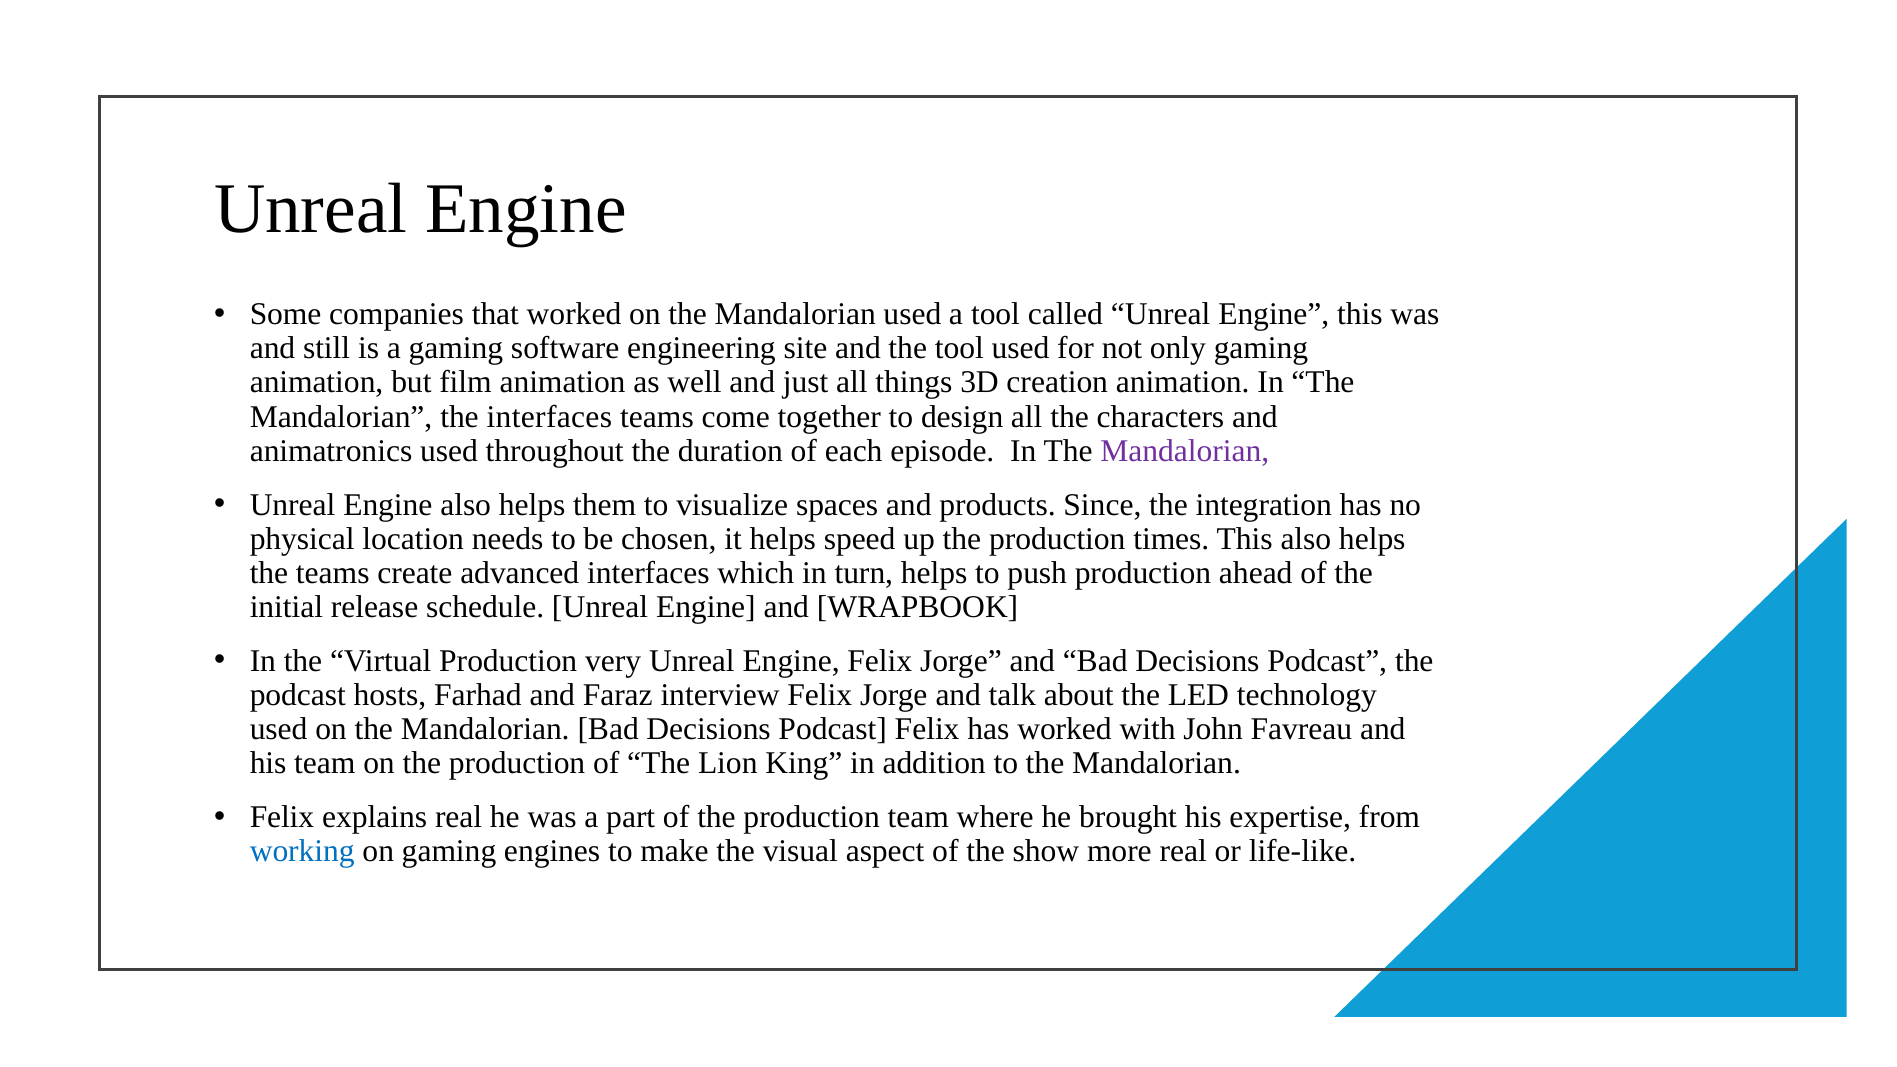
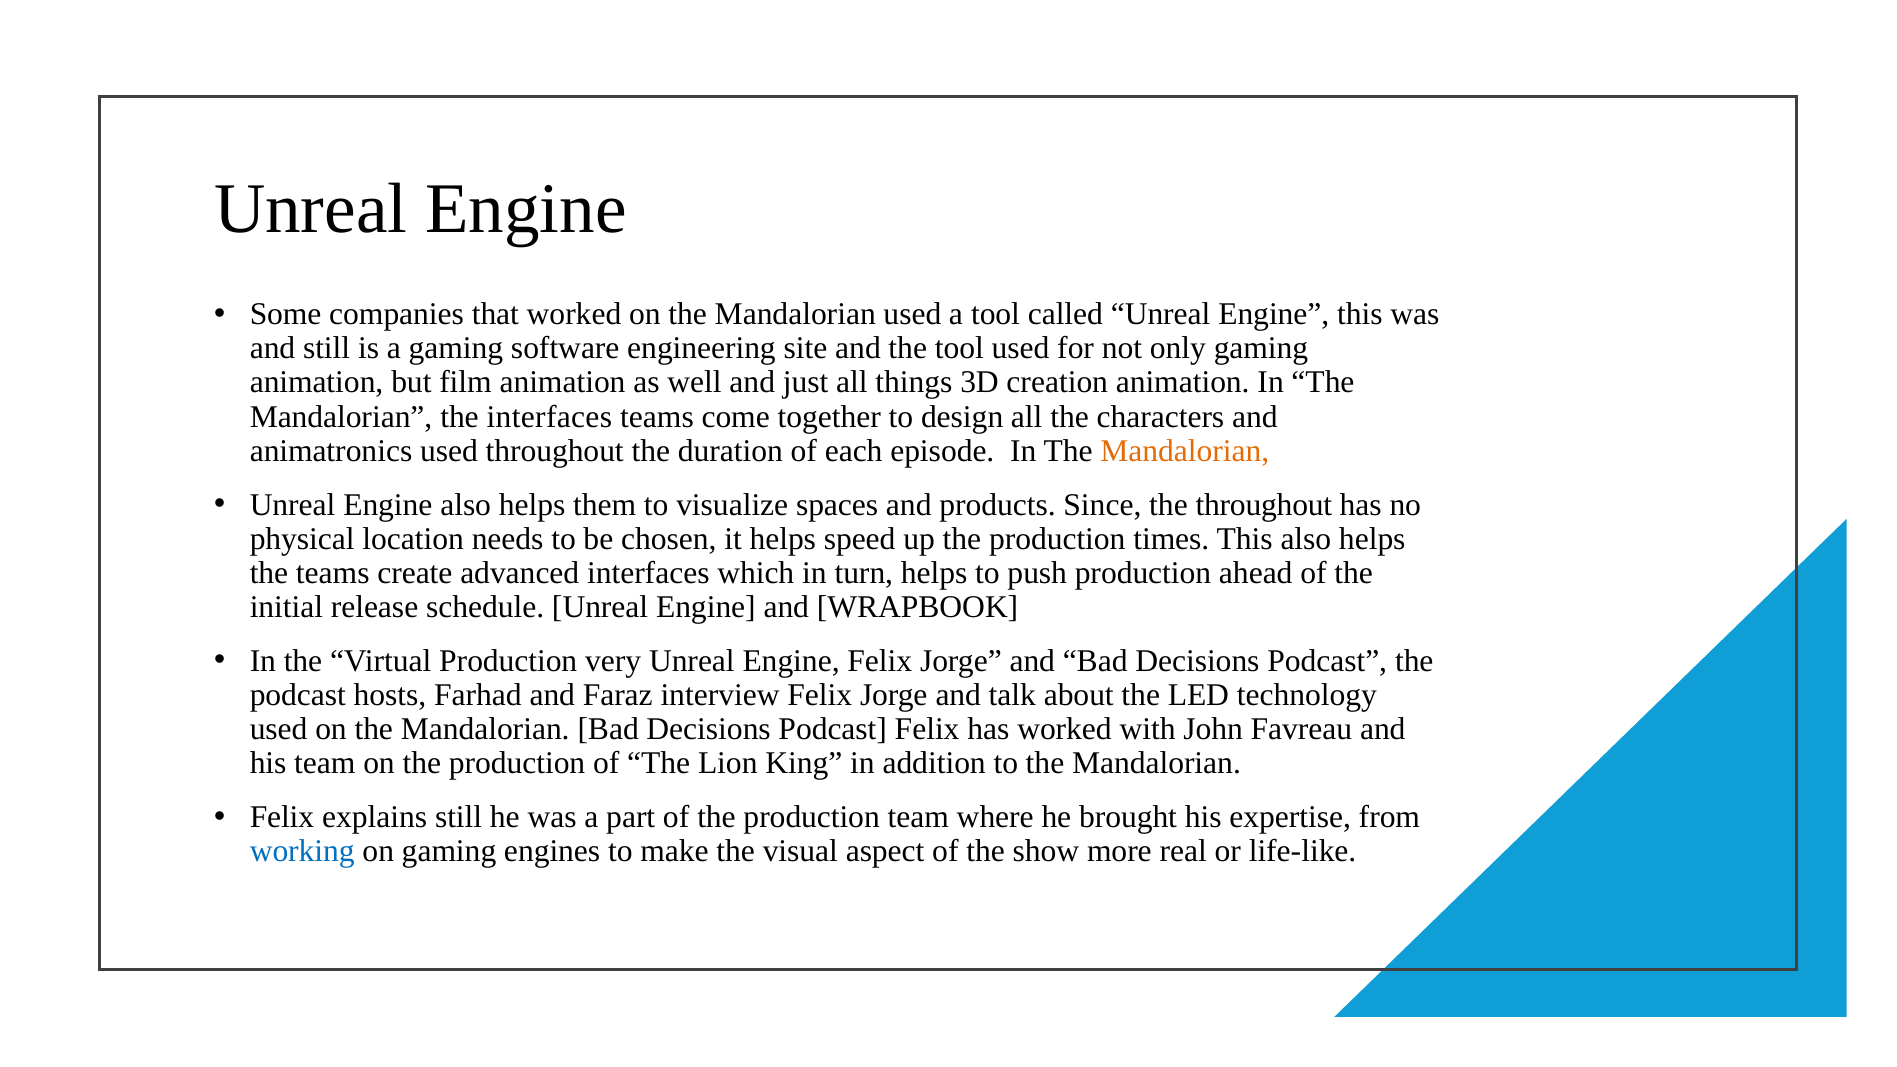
Mandalorian at (1185, 451) colour: purple -> orange
the integration: integration -> throughout
explains real: real -> still
